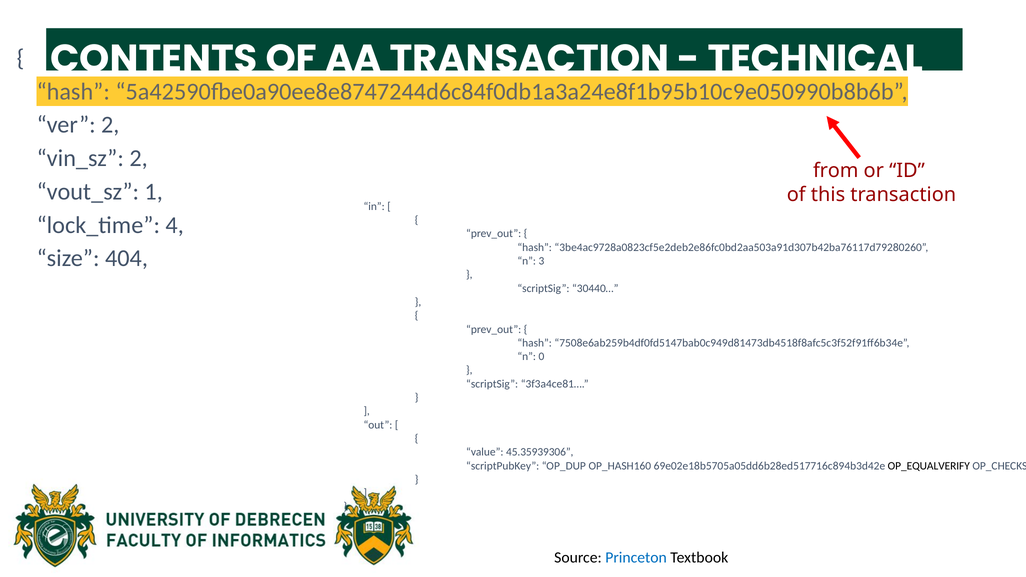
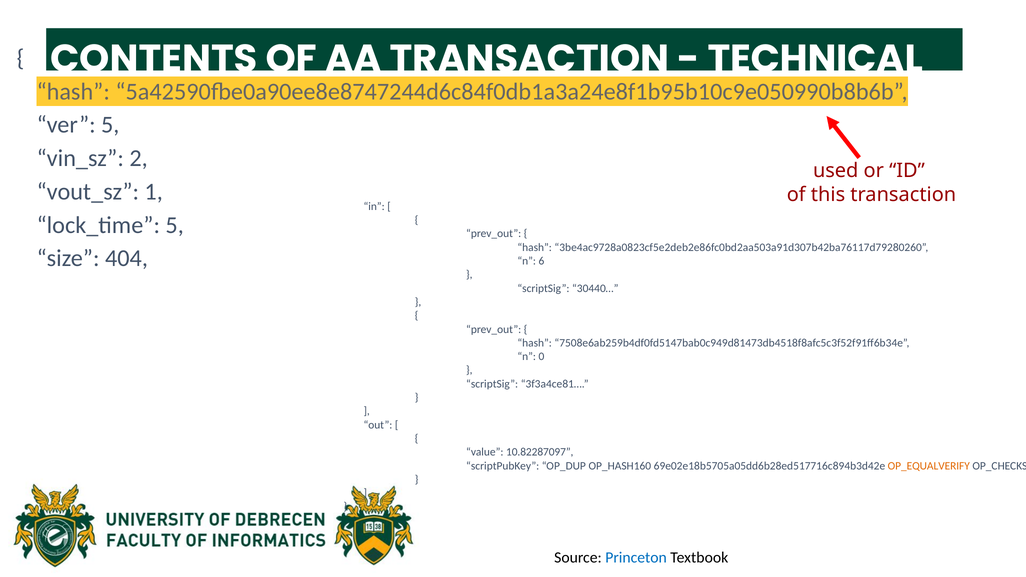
ver 2: 2 -> 5
from: from -> used
lock_time 4: 4 -> 5
3: 3 -> 6
45.35939306: 45.35939306 -> 10.82287097
OP_EQUALVERIFY colour: black -> orange
